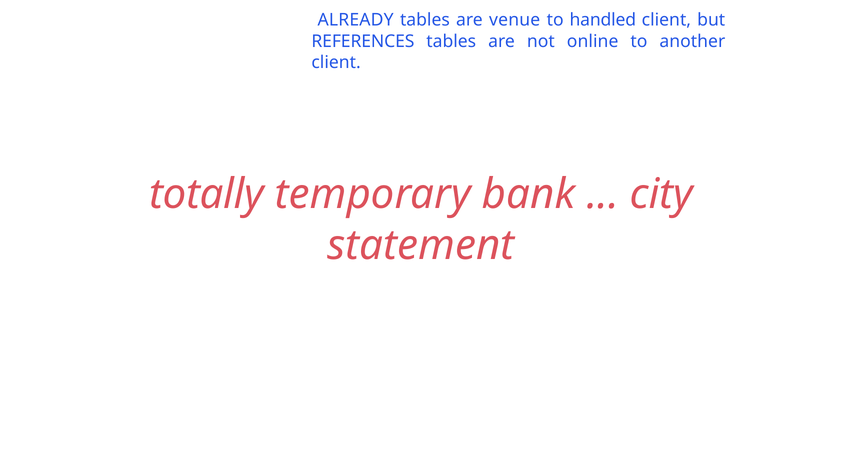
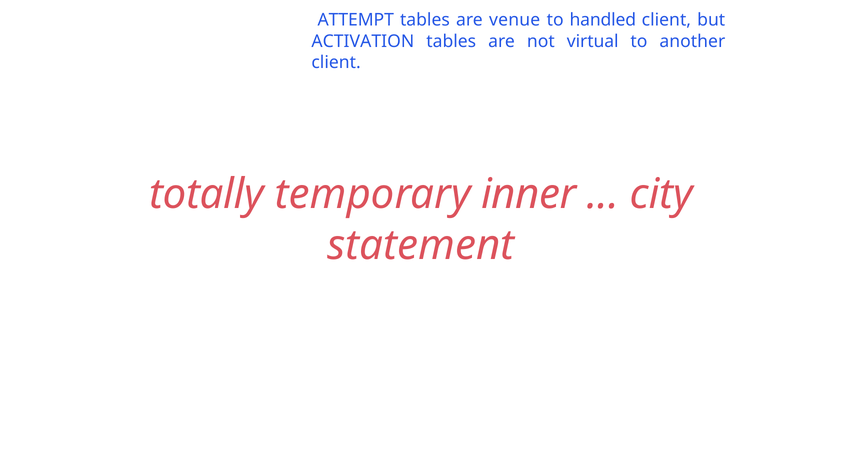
ALREADY: ALREADY -> ATTEMPT
REFERENCES: REFERENCES -> ACTIVATION
online: online -> virtual
bank: bank -> inner
